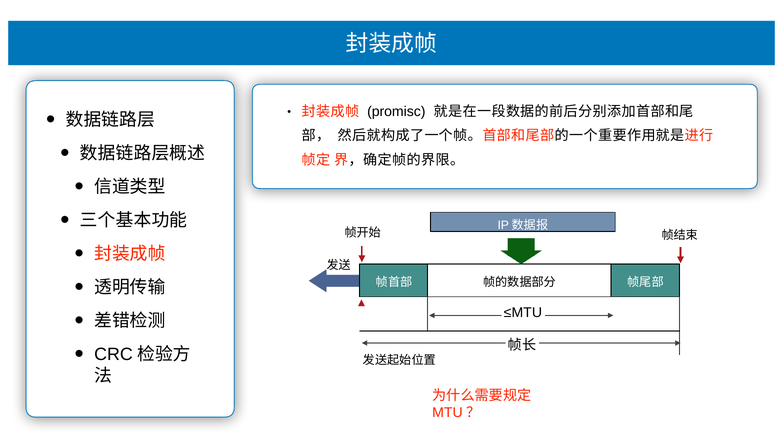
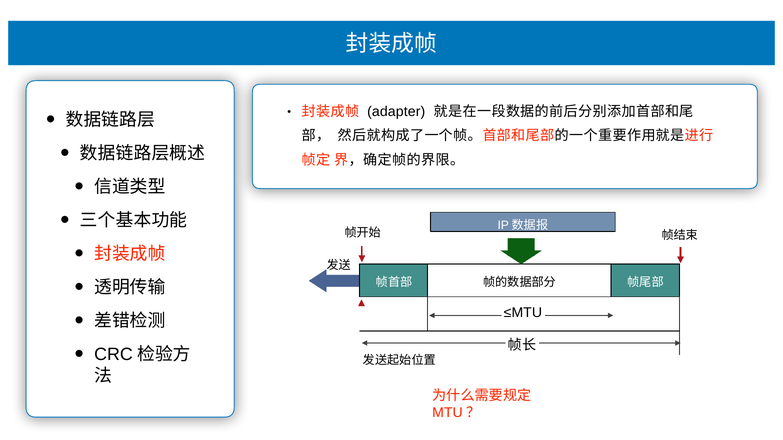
promisc: promisc -> adapter
